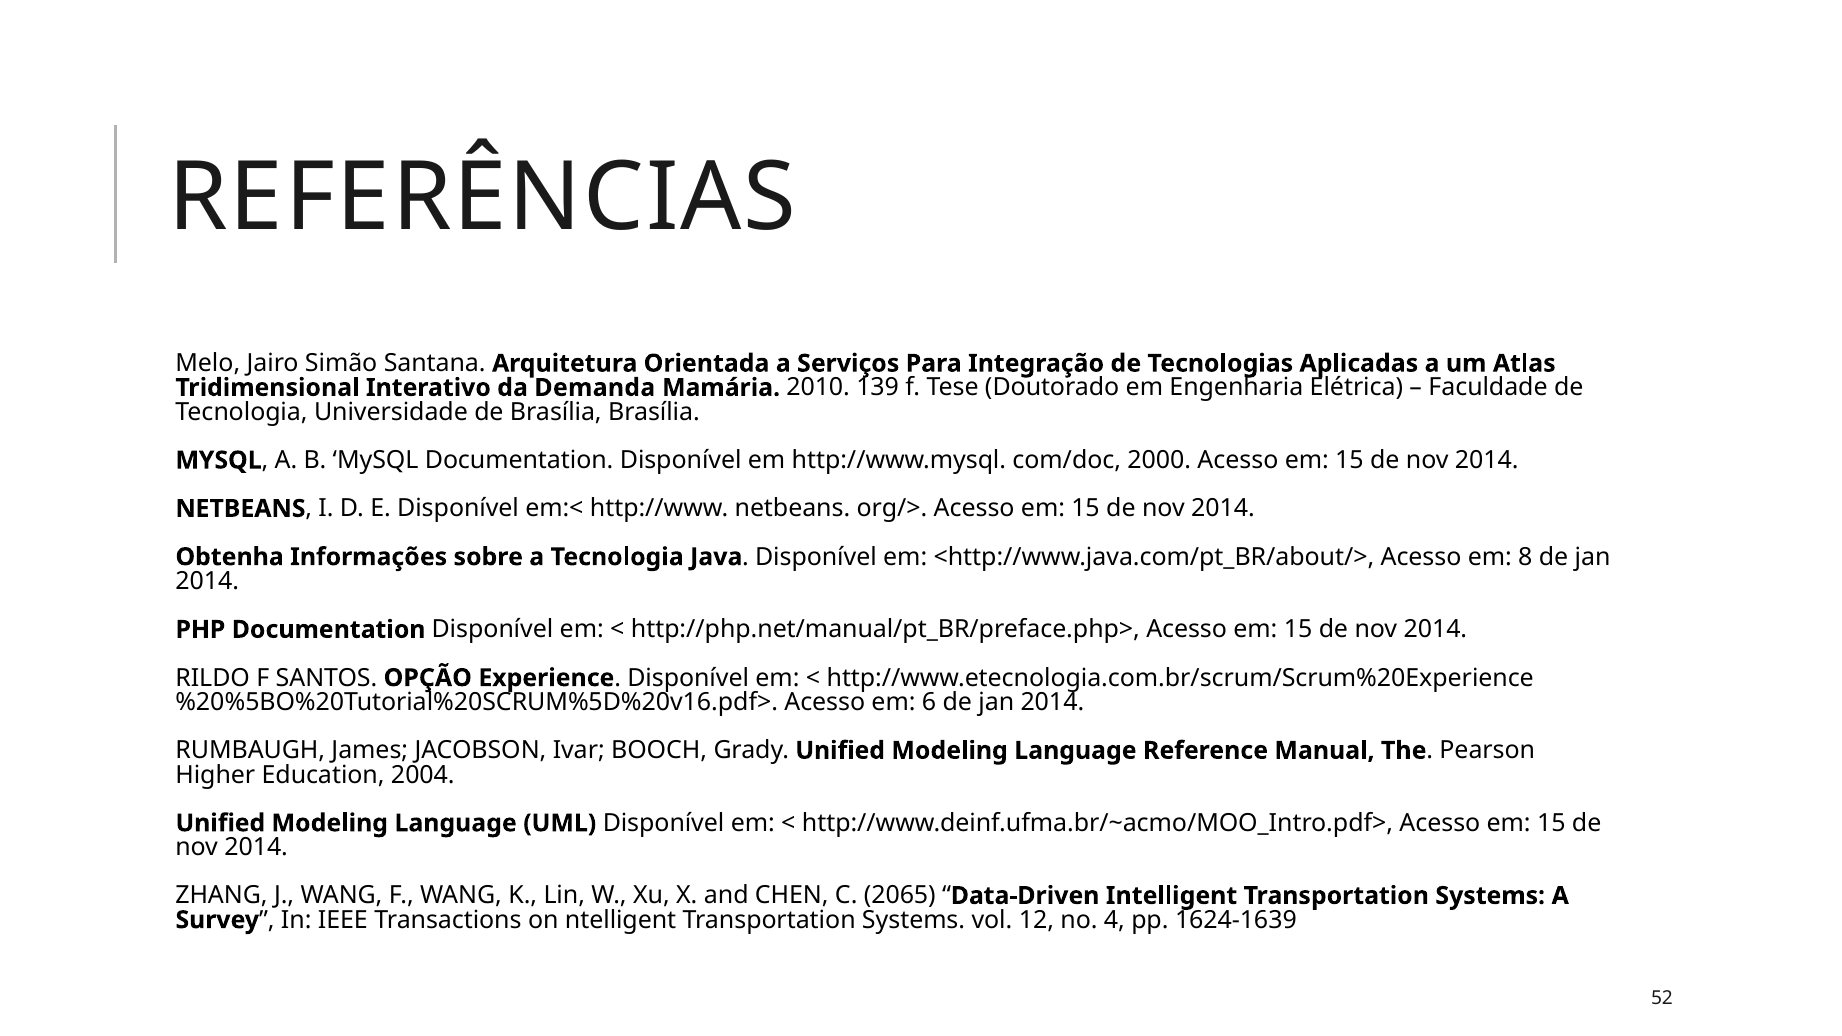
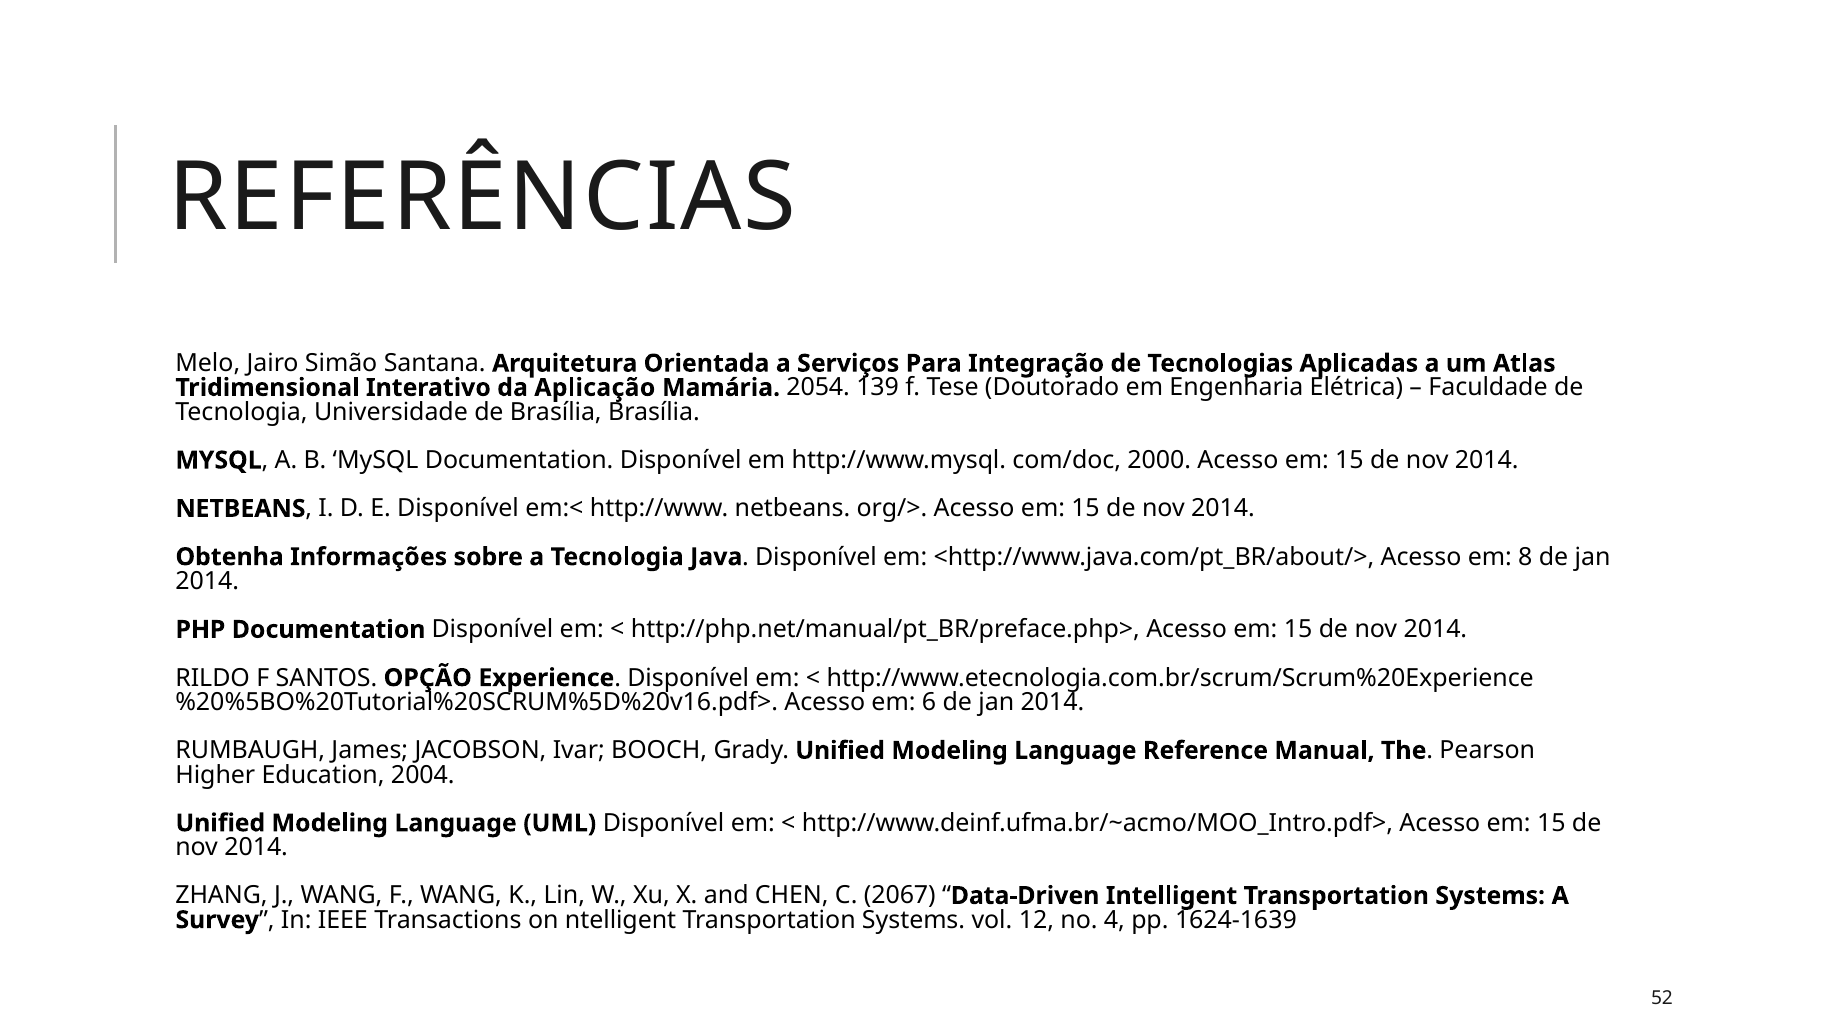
Demanda: Demanda -> Aplicação
2010: 2010 -> 2054
2065: 2065 -> 2067
